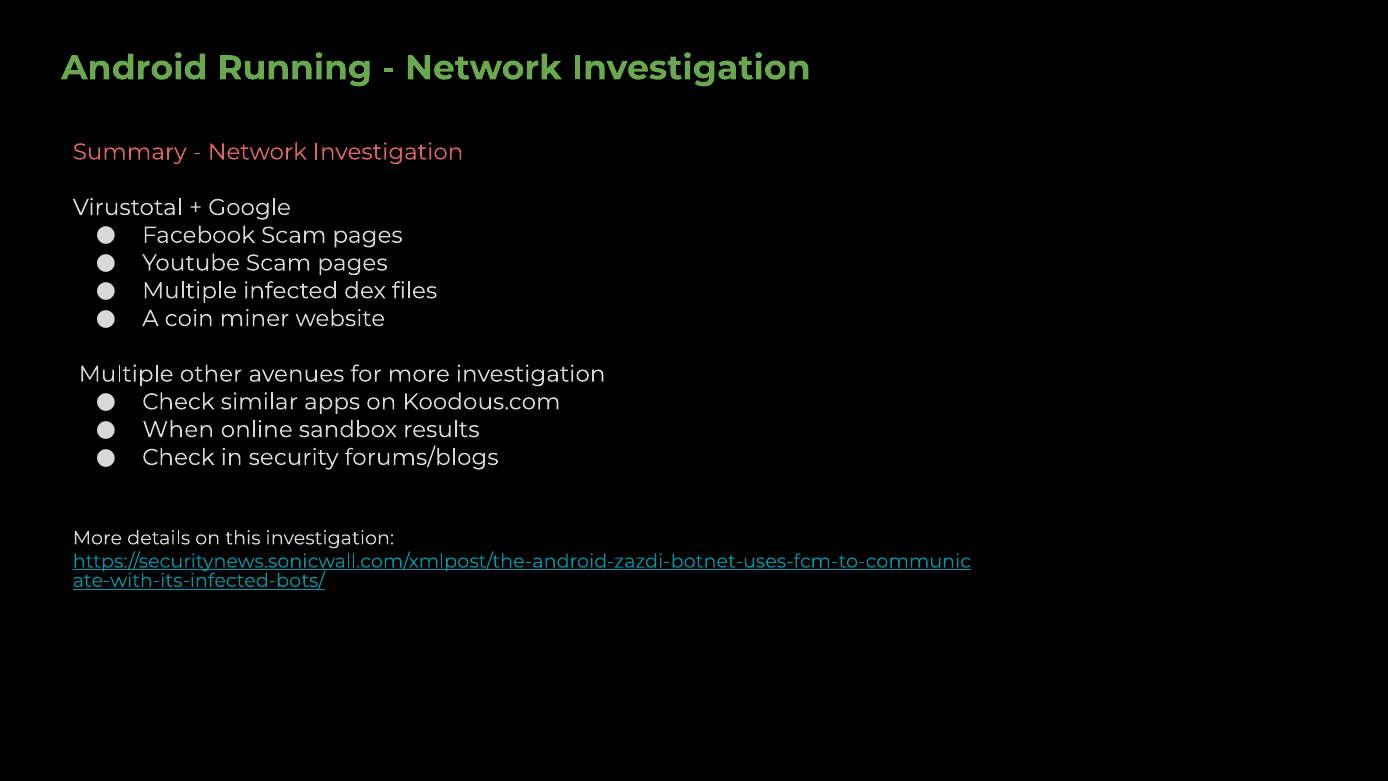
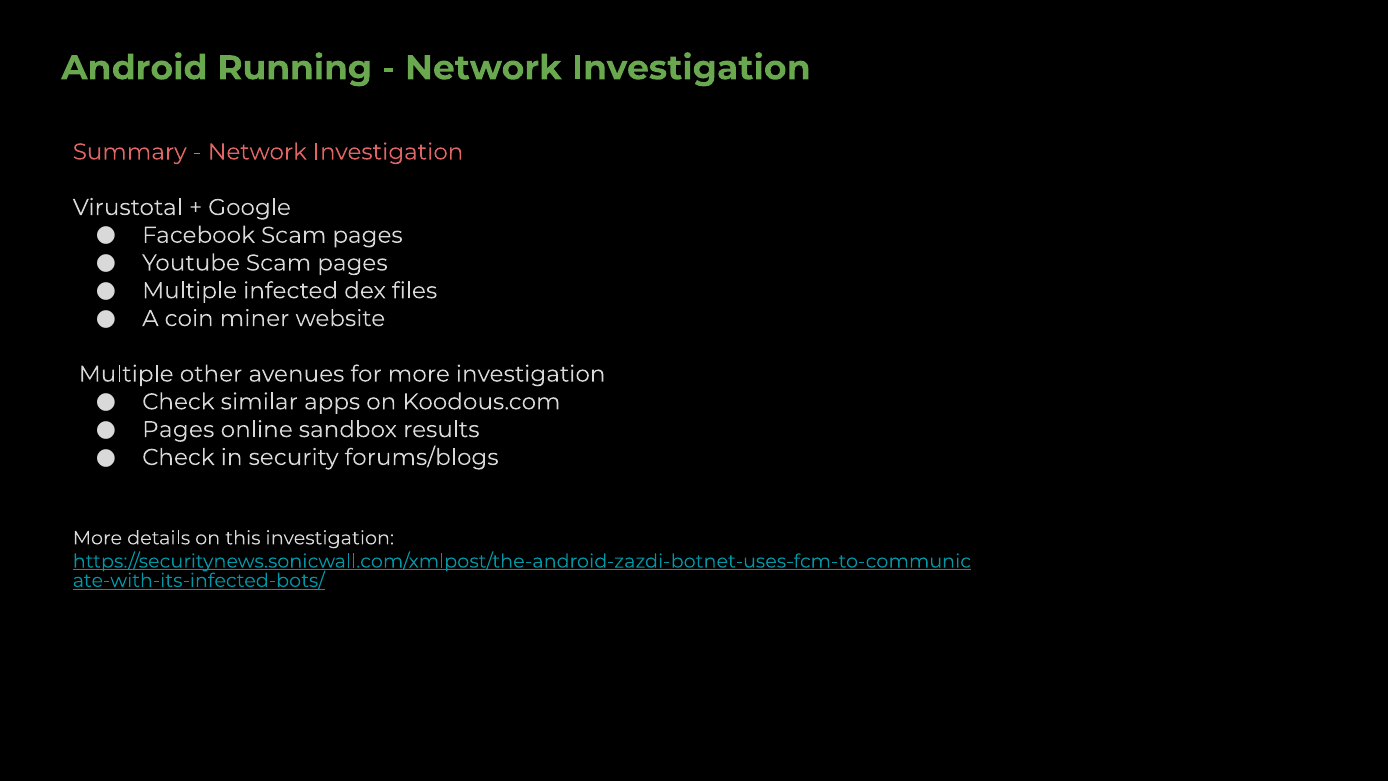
When at (178, 429): When -> Pages
